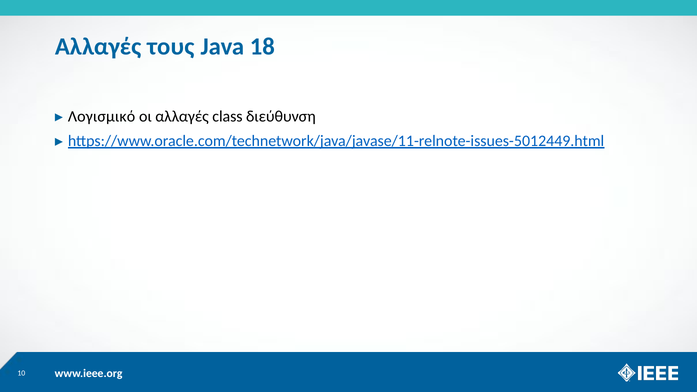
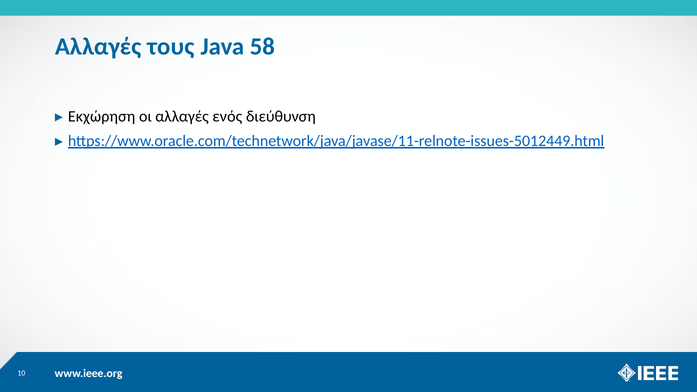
18: 18 -> 58
Λογισμικό: Λογισμικό -> Εκχώρηση
class: class -> ενός
